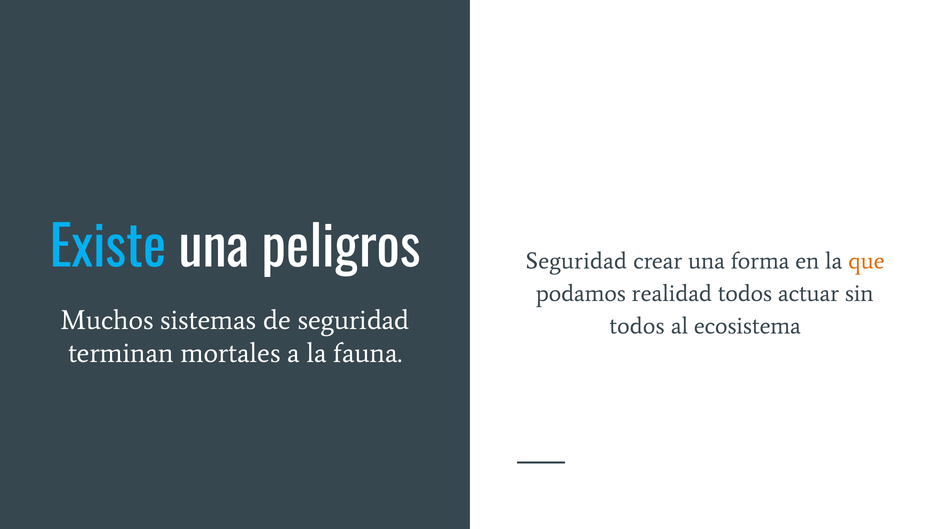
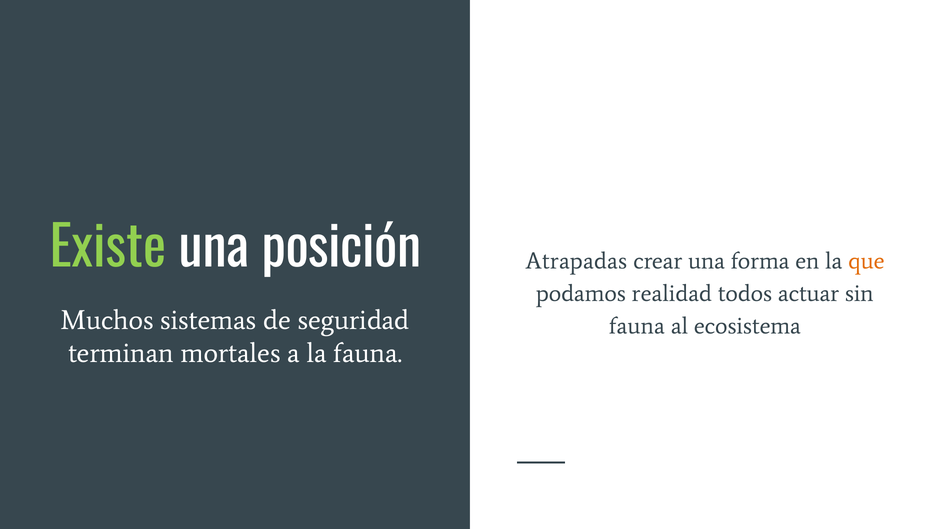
Existe colour: light blue -> light green
peligros: peligros -> posición
Seguridad at (576, 261): Seguridad -> Atrapadas
todos at (637, 326): todos -> fauna
